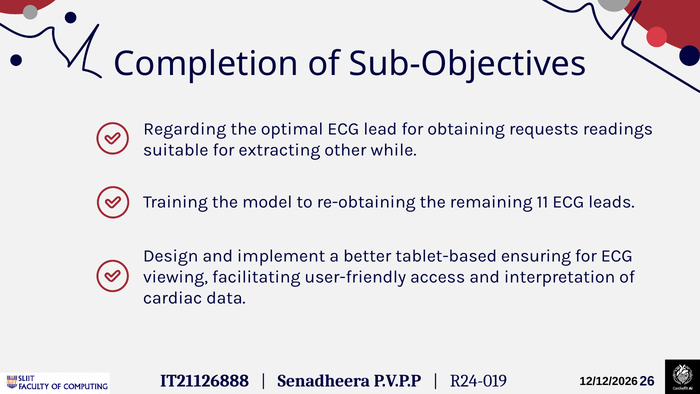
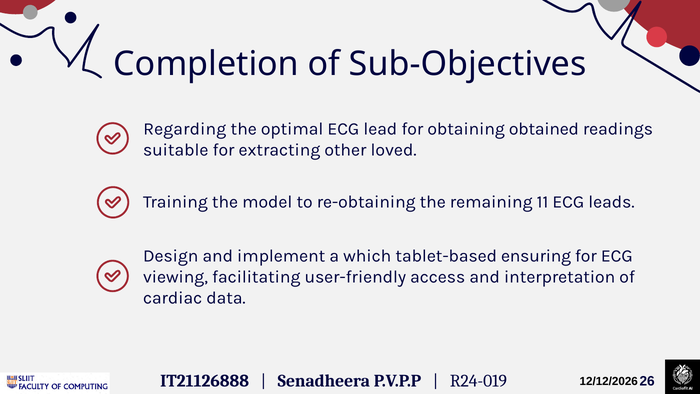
requests: requests -> obtained
while: while -> loved
better: better -> which
